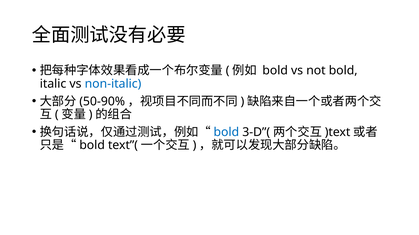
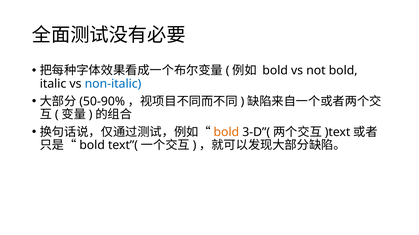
bold at (226, 132) colour: blue -> orange
